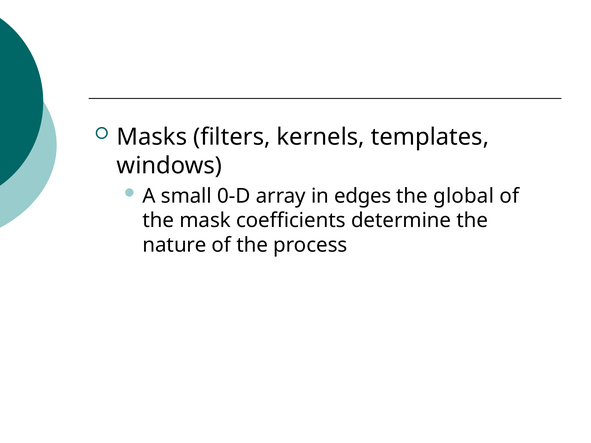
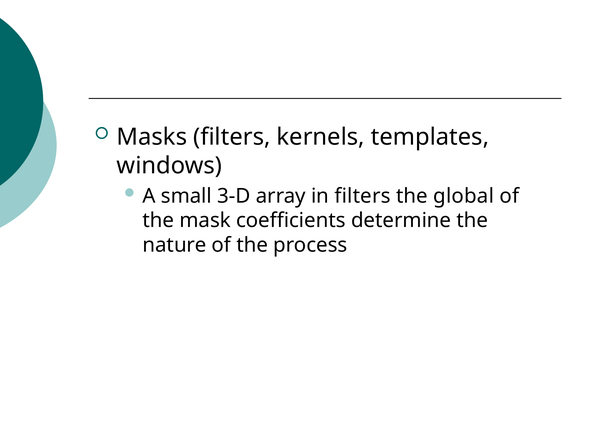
0-D: 0-D -> 3-D
in edges: edges -> filters
